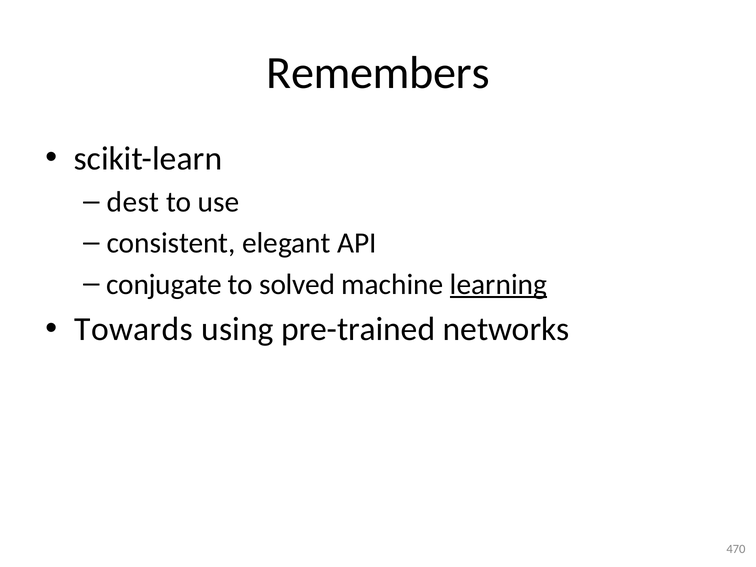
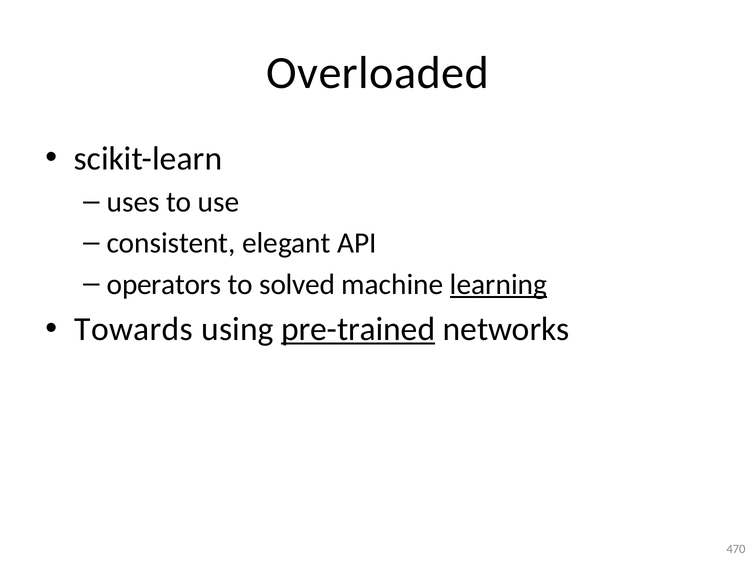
Remembers: Remembers -> Overloaded
dest: dest -> uses
conjugate: conjugate -> operators
pre-trained underline: none -> present
